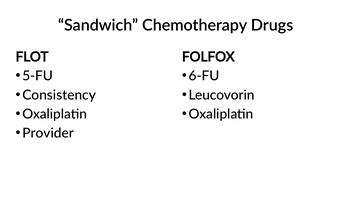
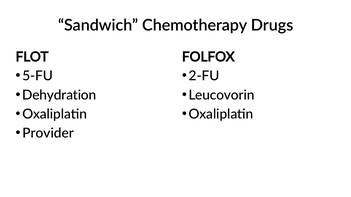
6-FU: 6-FU -> 2-FU
Consistency: Consistency -> Dehydration
